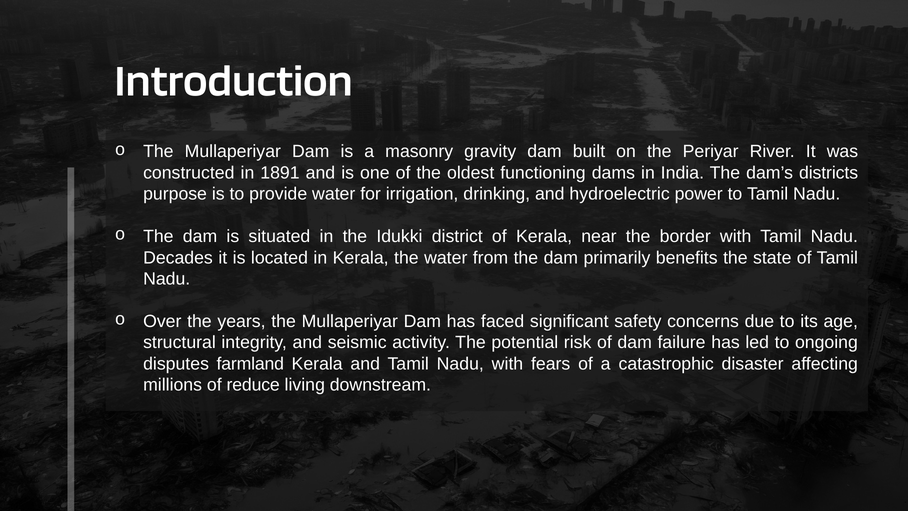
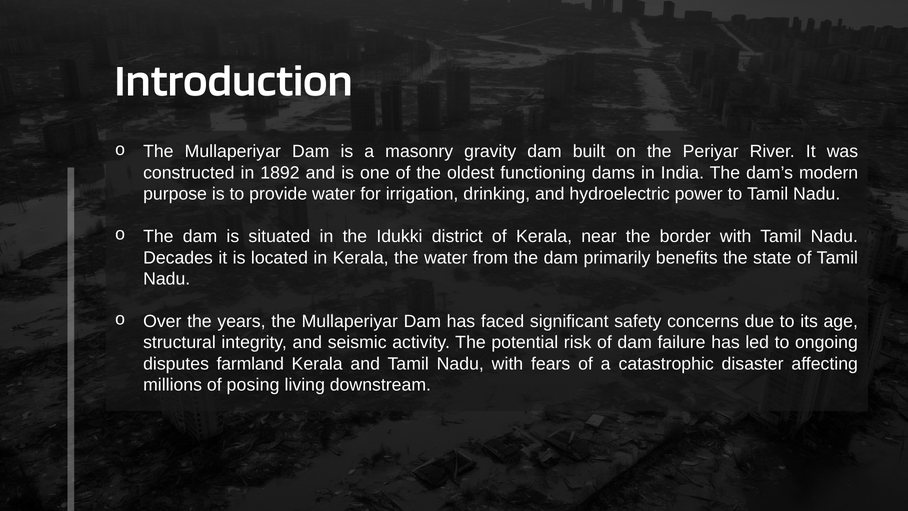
1891: 1891 -> 1892
districts: districts -> modern
reduce: reduce -> posing
